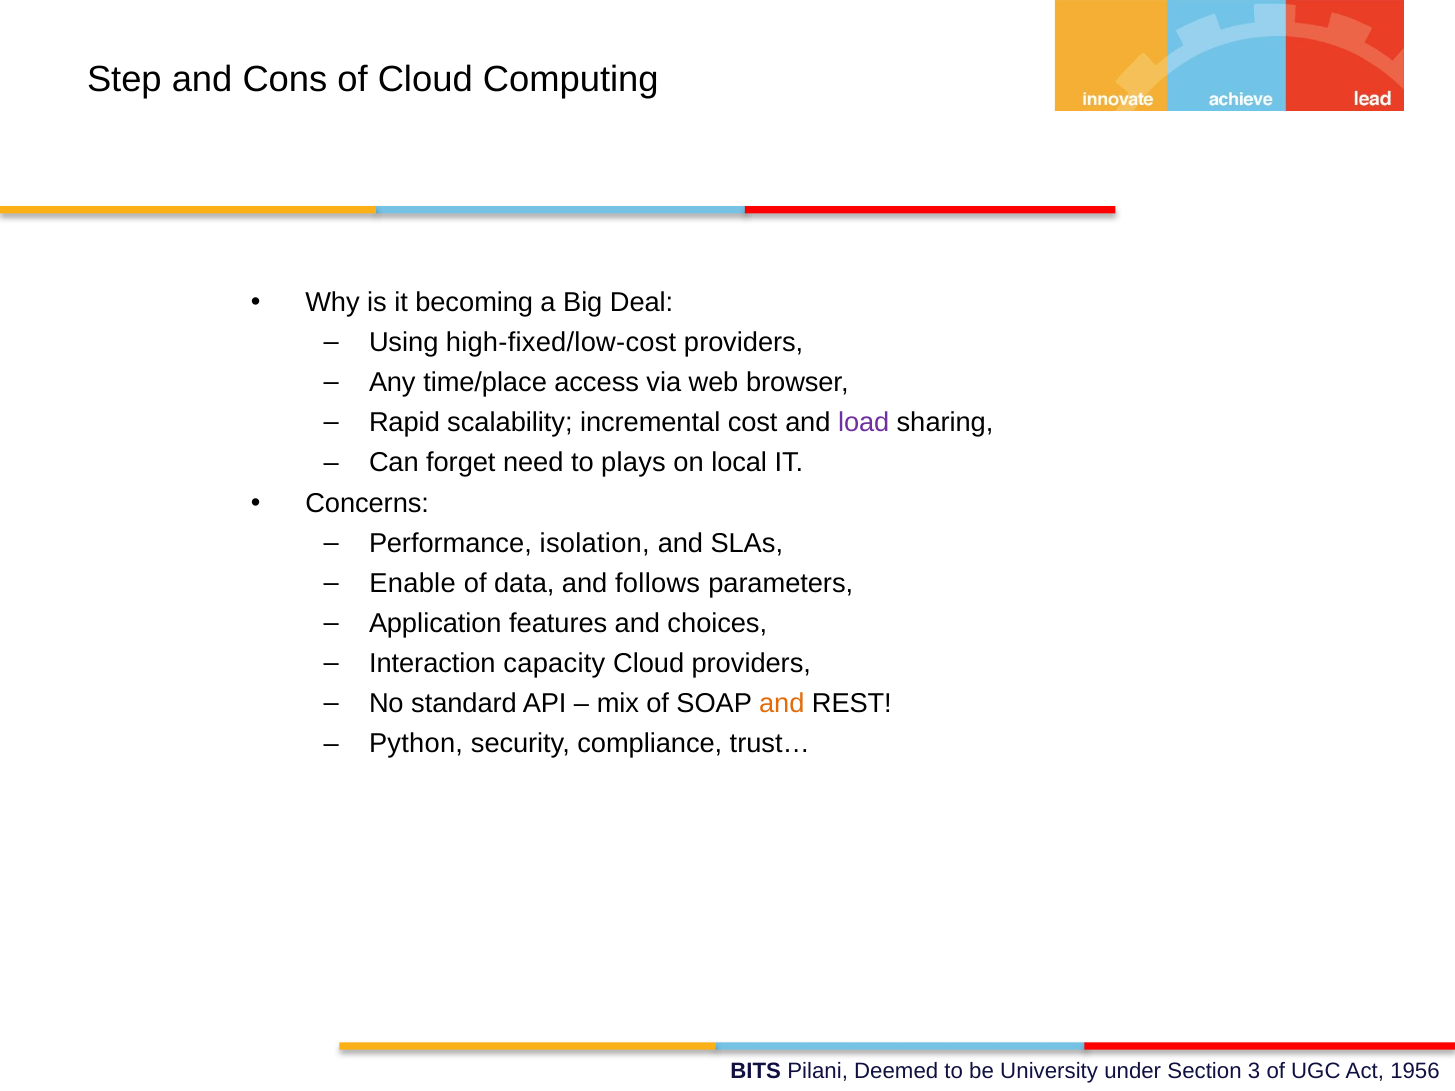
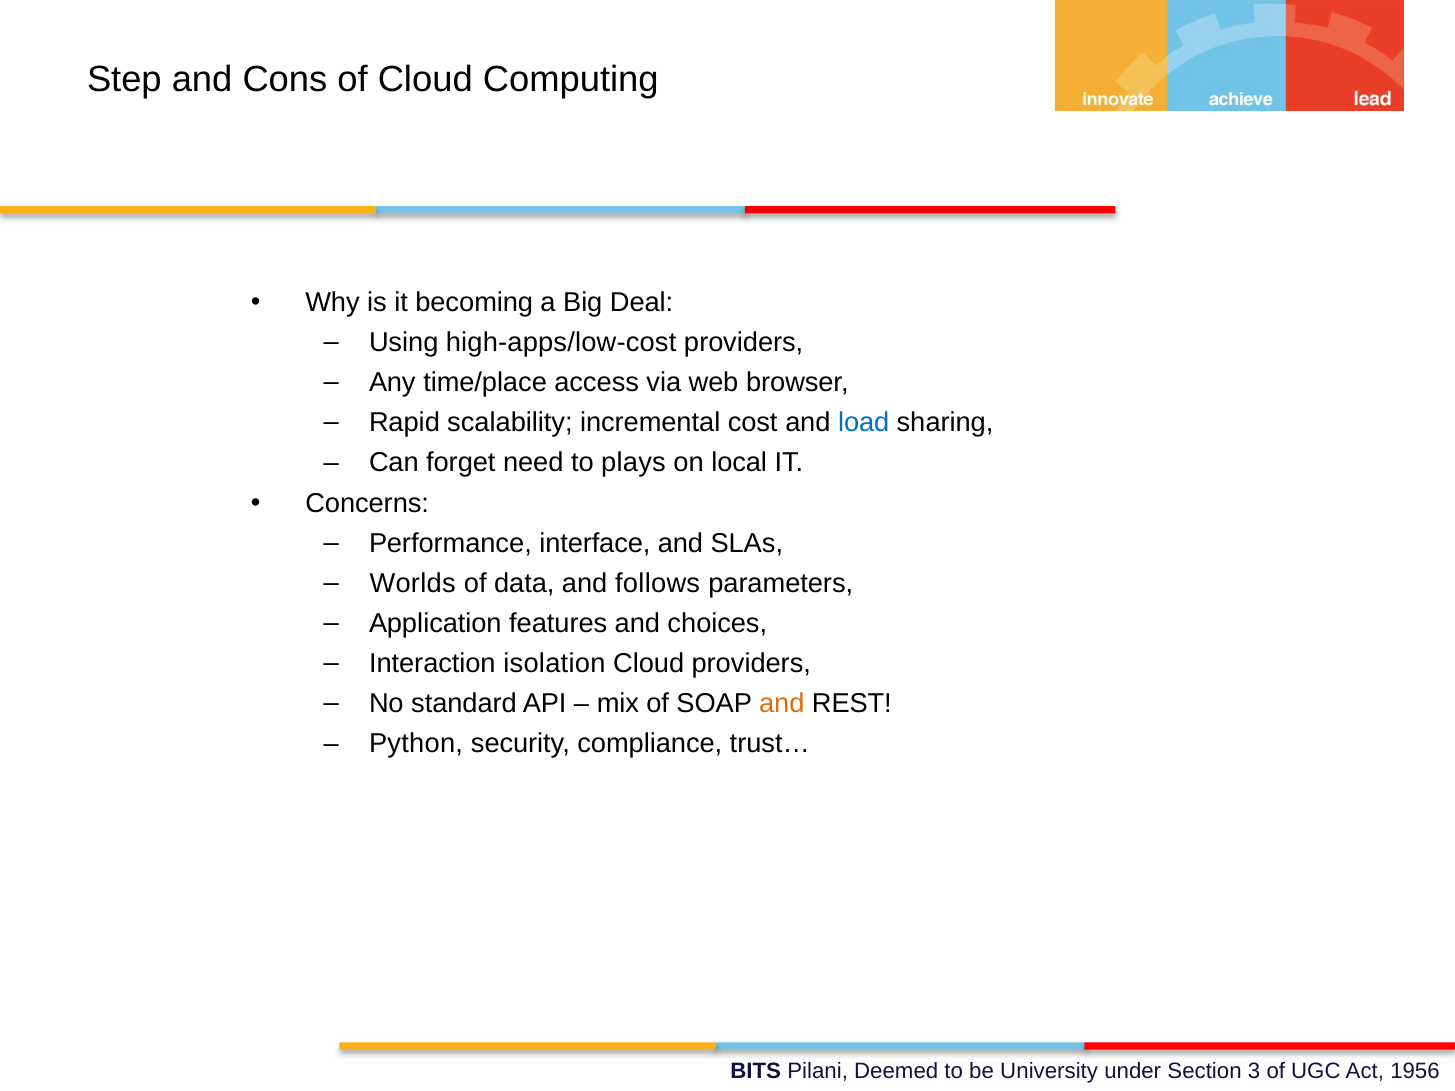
high-fixed/low-cost: high-fixed/low-cost -> high-apps/low-cost
load colour: purple -> blue
isolation: isolation -> interface
Enable: Enable -> Worlds
capacity: capacity -> isolation
